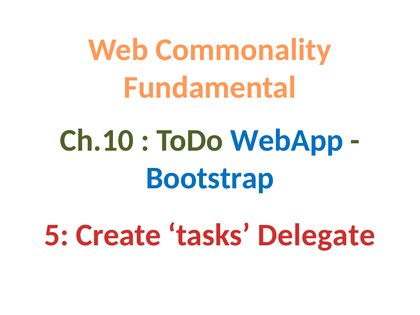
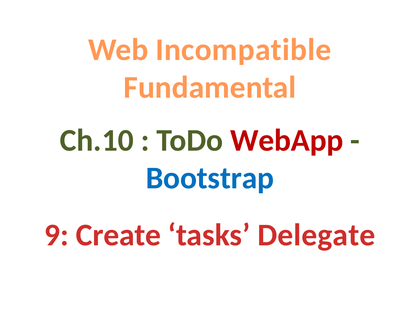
Commonality: Commonality -> Incompatible
WebApp colour: blue -> red
5: 5 -> 9
